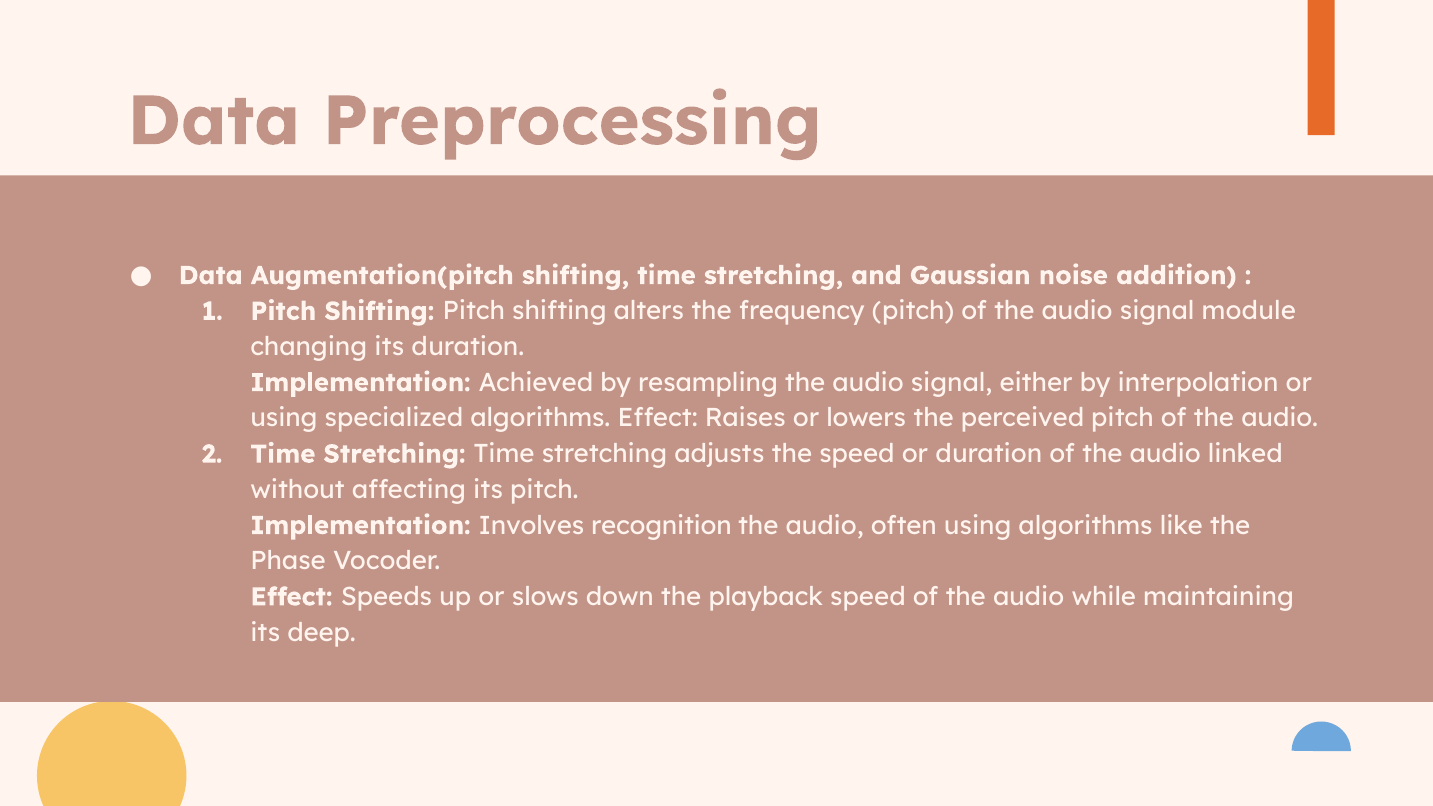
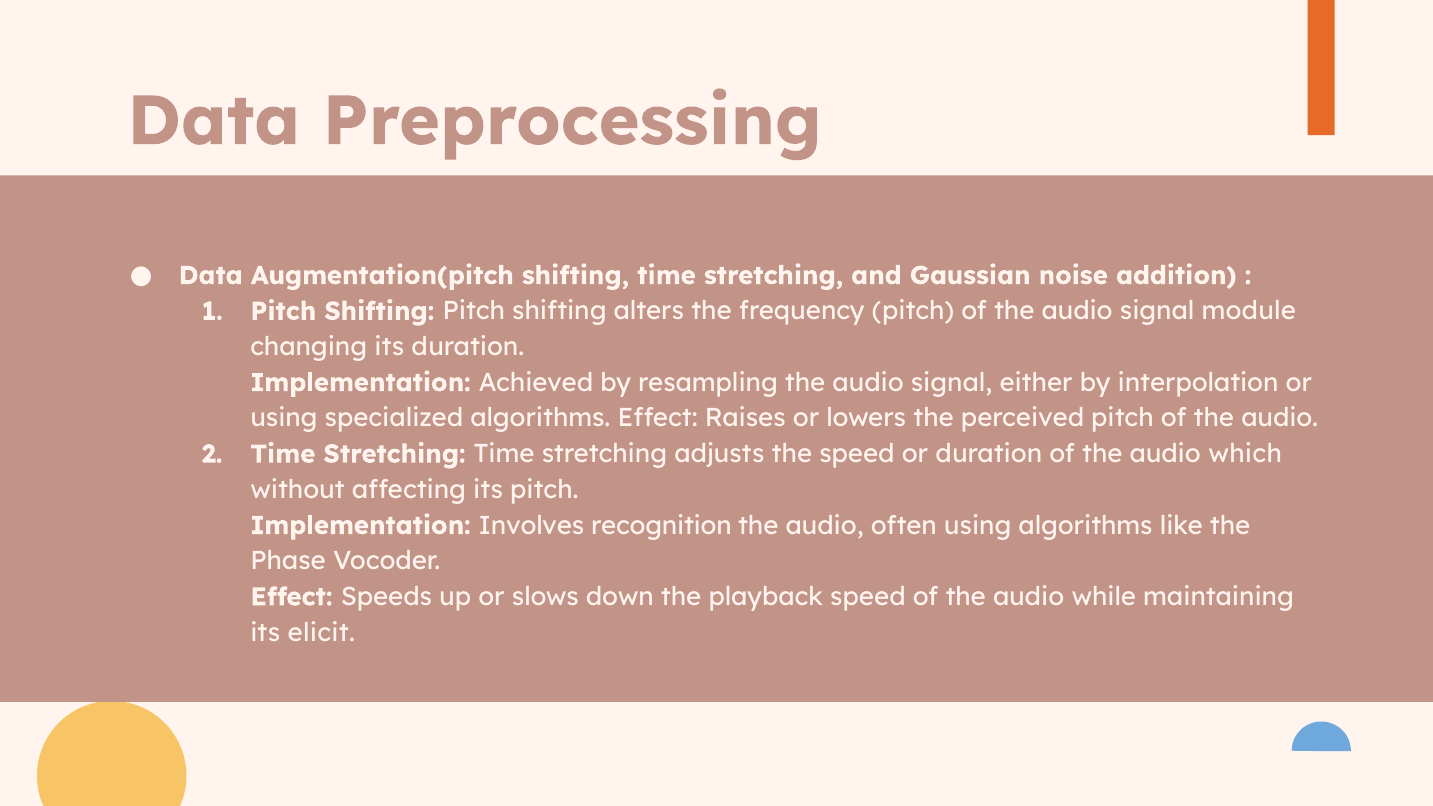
linked: linked -> which
deep: deep -> elicit
